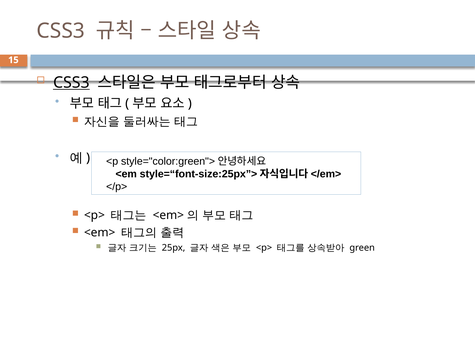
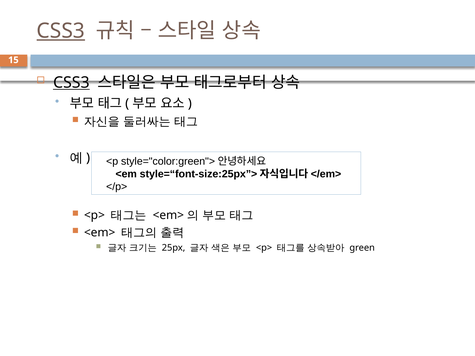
CSS3 at (61, 31) underline: none -> present
